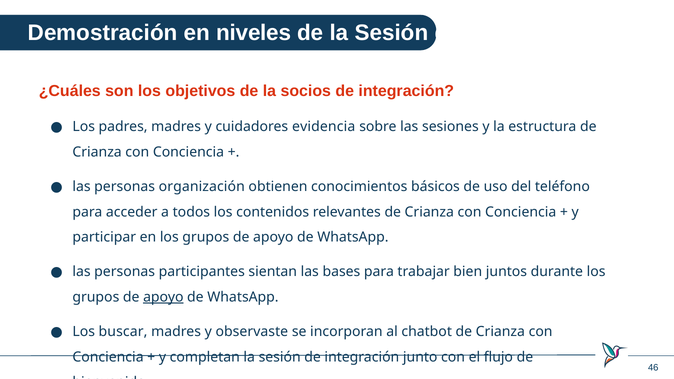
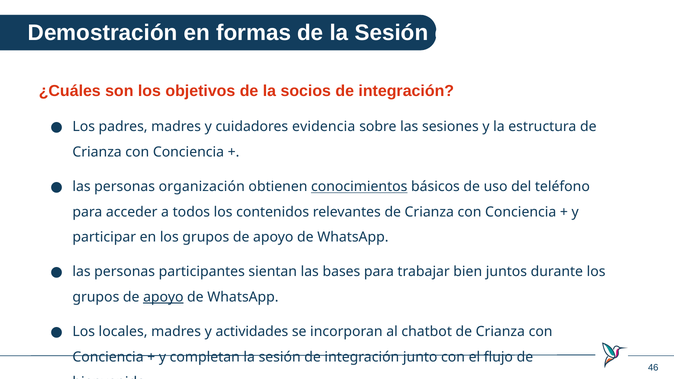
niveles: niveles -> formas
conocimientos underline: none -> present
buscar: buscar -> locales
observaste: observaste -> actividades
